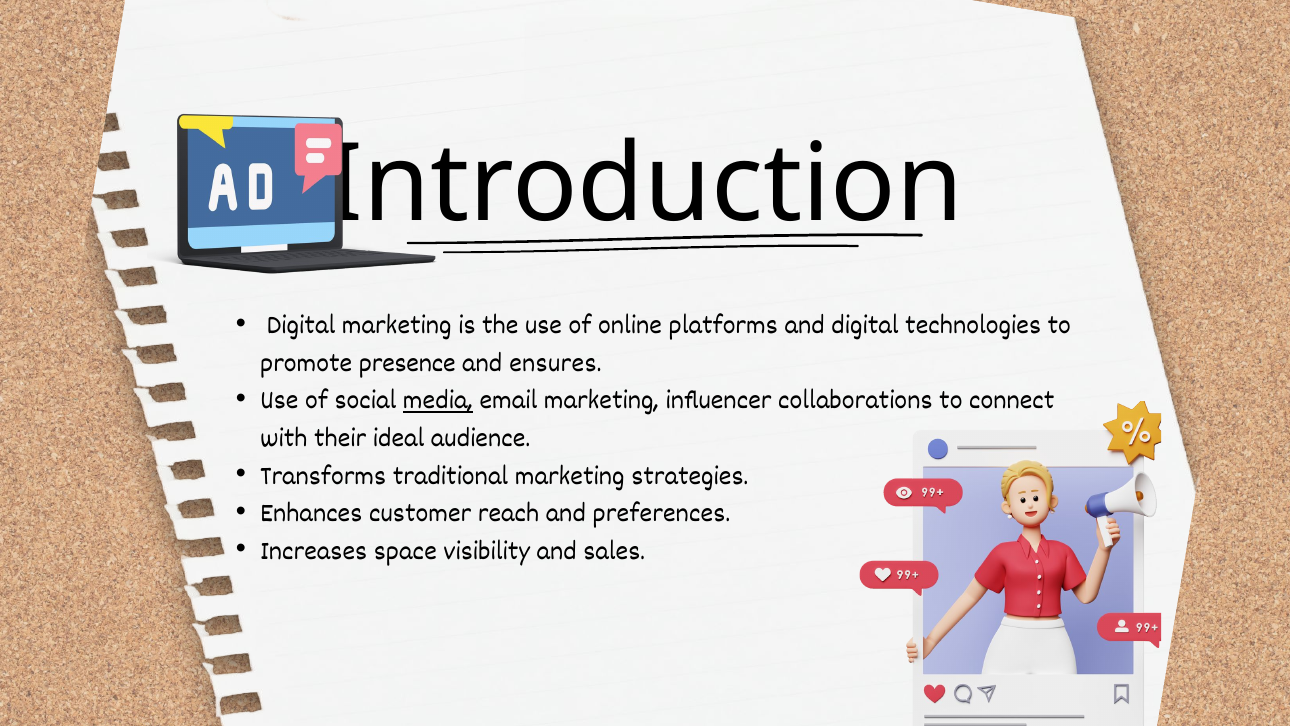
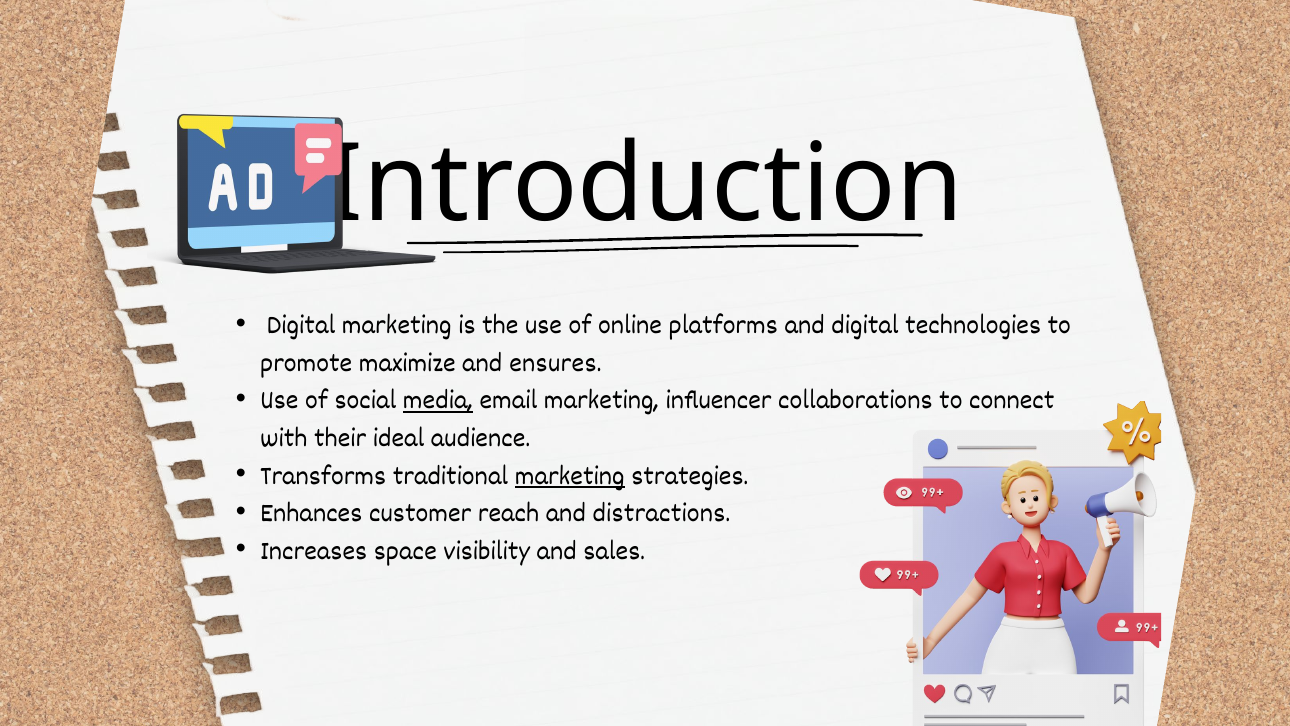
presence: presence -> maximize
marketing at (570, 474) underline: none -> present
preferences: preferences -> distractions
